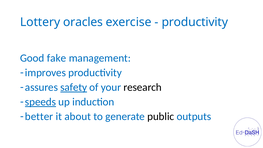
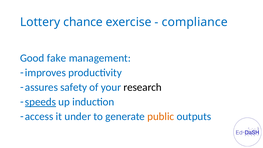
oracles: oracles -> chance
productivity at (195, 22): productivity -> compliance
safety underline: present -> none
better: better -> access
about: about -> under
public colour: black -> orange
